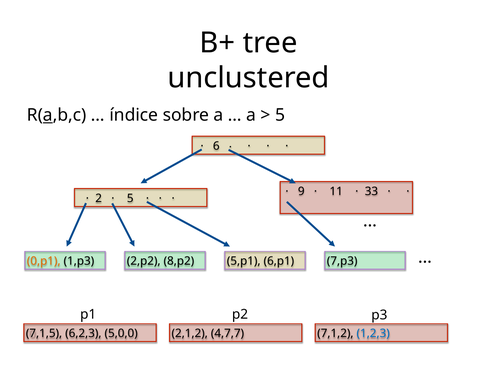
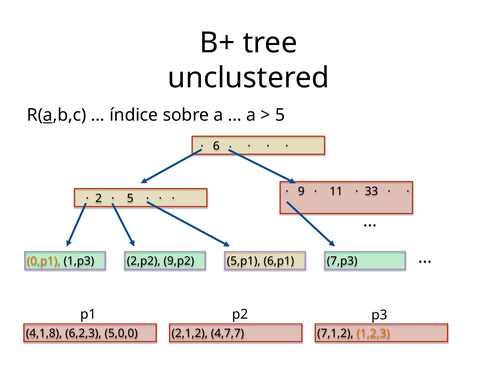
8,p2: 8,p2 -> 9,p2
7,1,5: 7,1,5 -> 4,1,8
1,2,3 colour: blue -> orange
